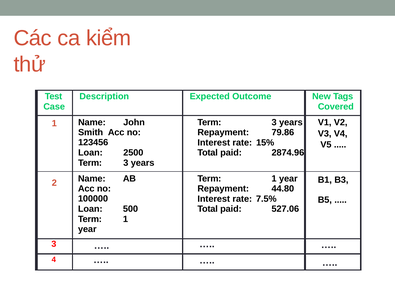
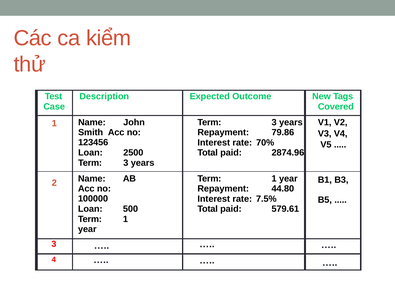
15%: 15% -> 70%
527.06: 527.06 -> 579.61
